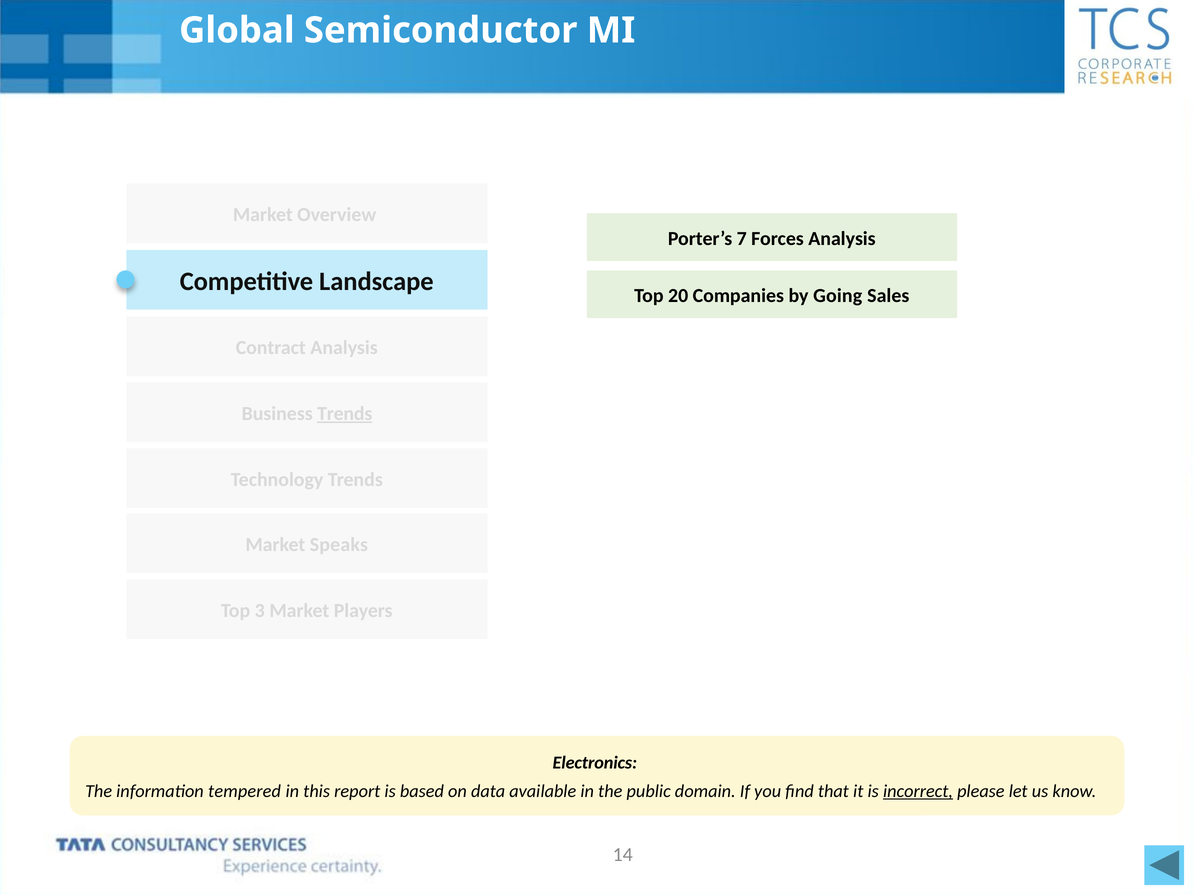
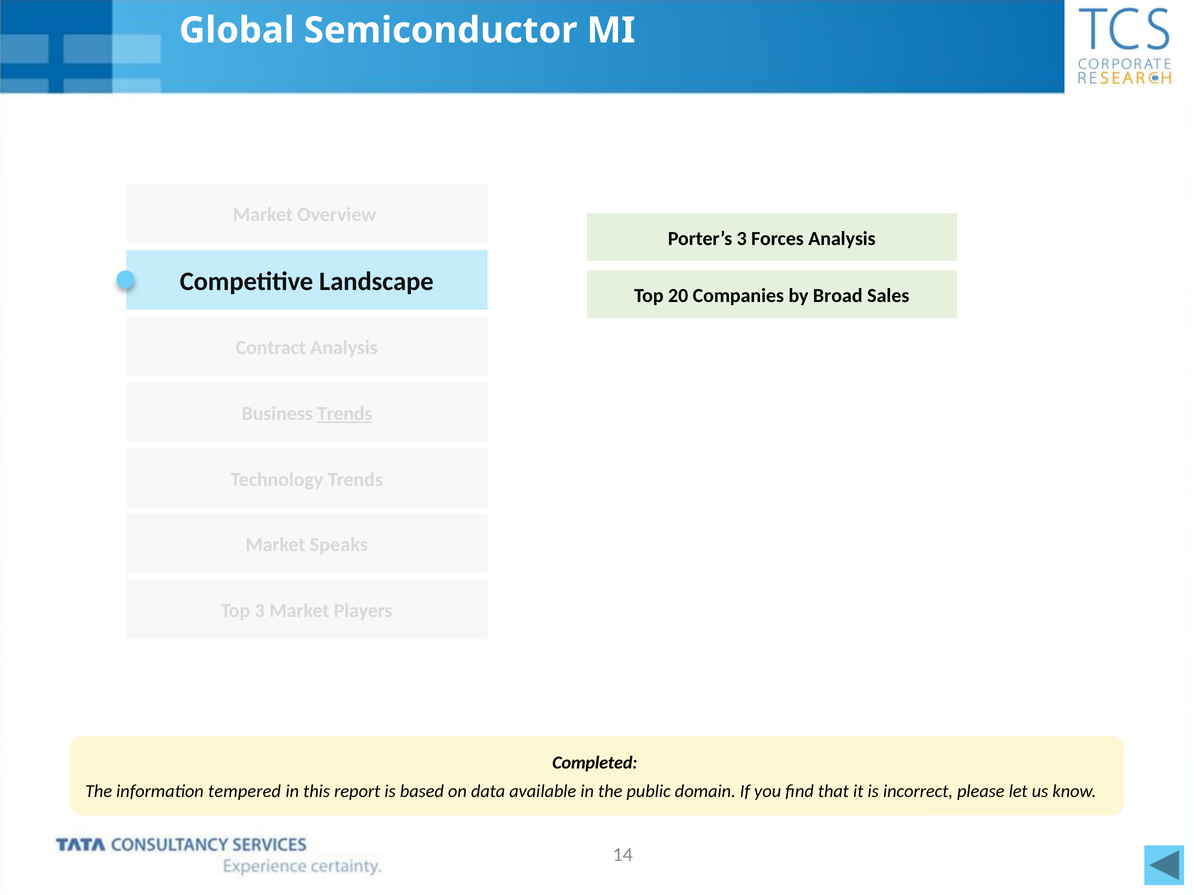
Porter’s 7: 7 -> 3
Going: Going -> Broad
Electronics: Electronics -> Completed
incorrect underline: present -> none
